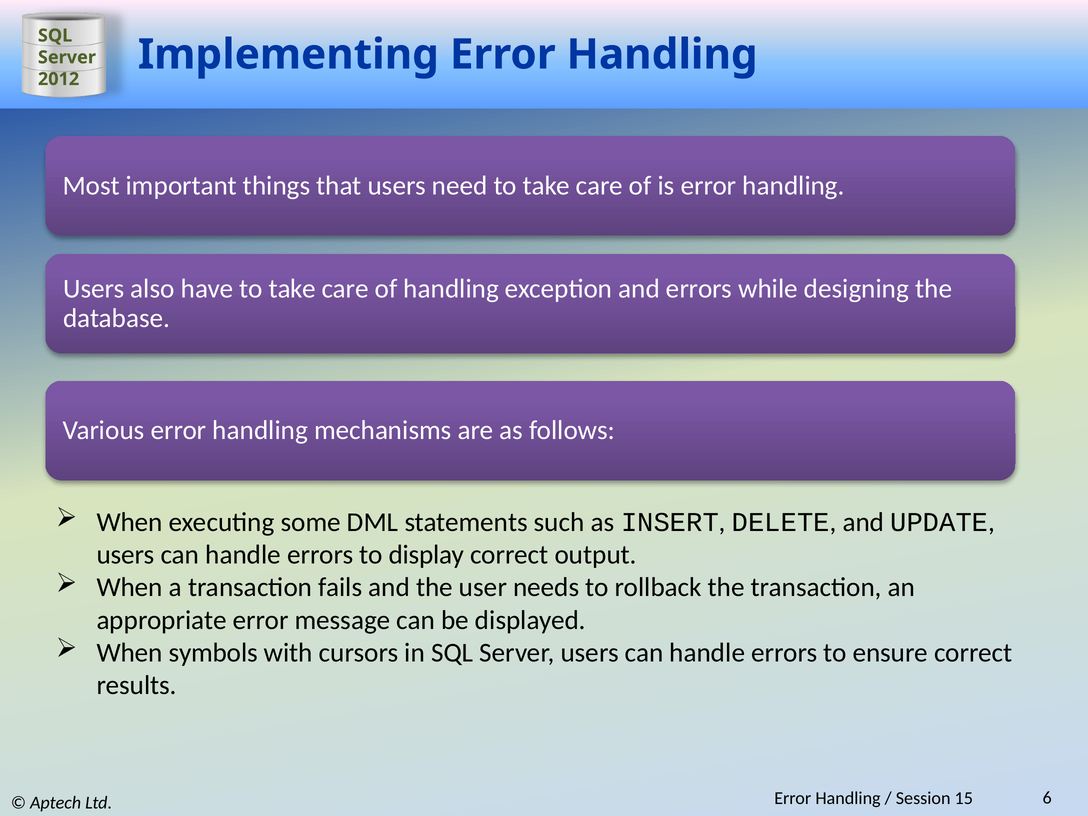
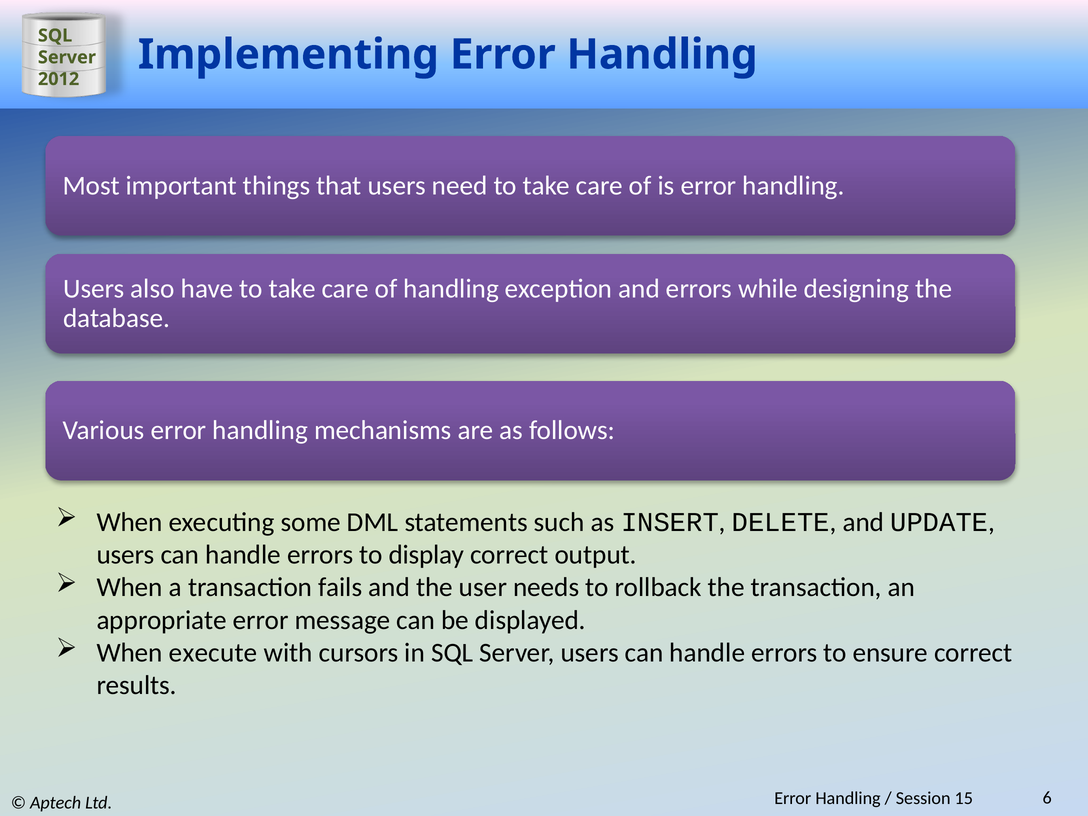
symbols: symbols -> execute
